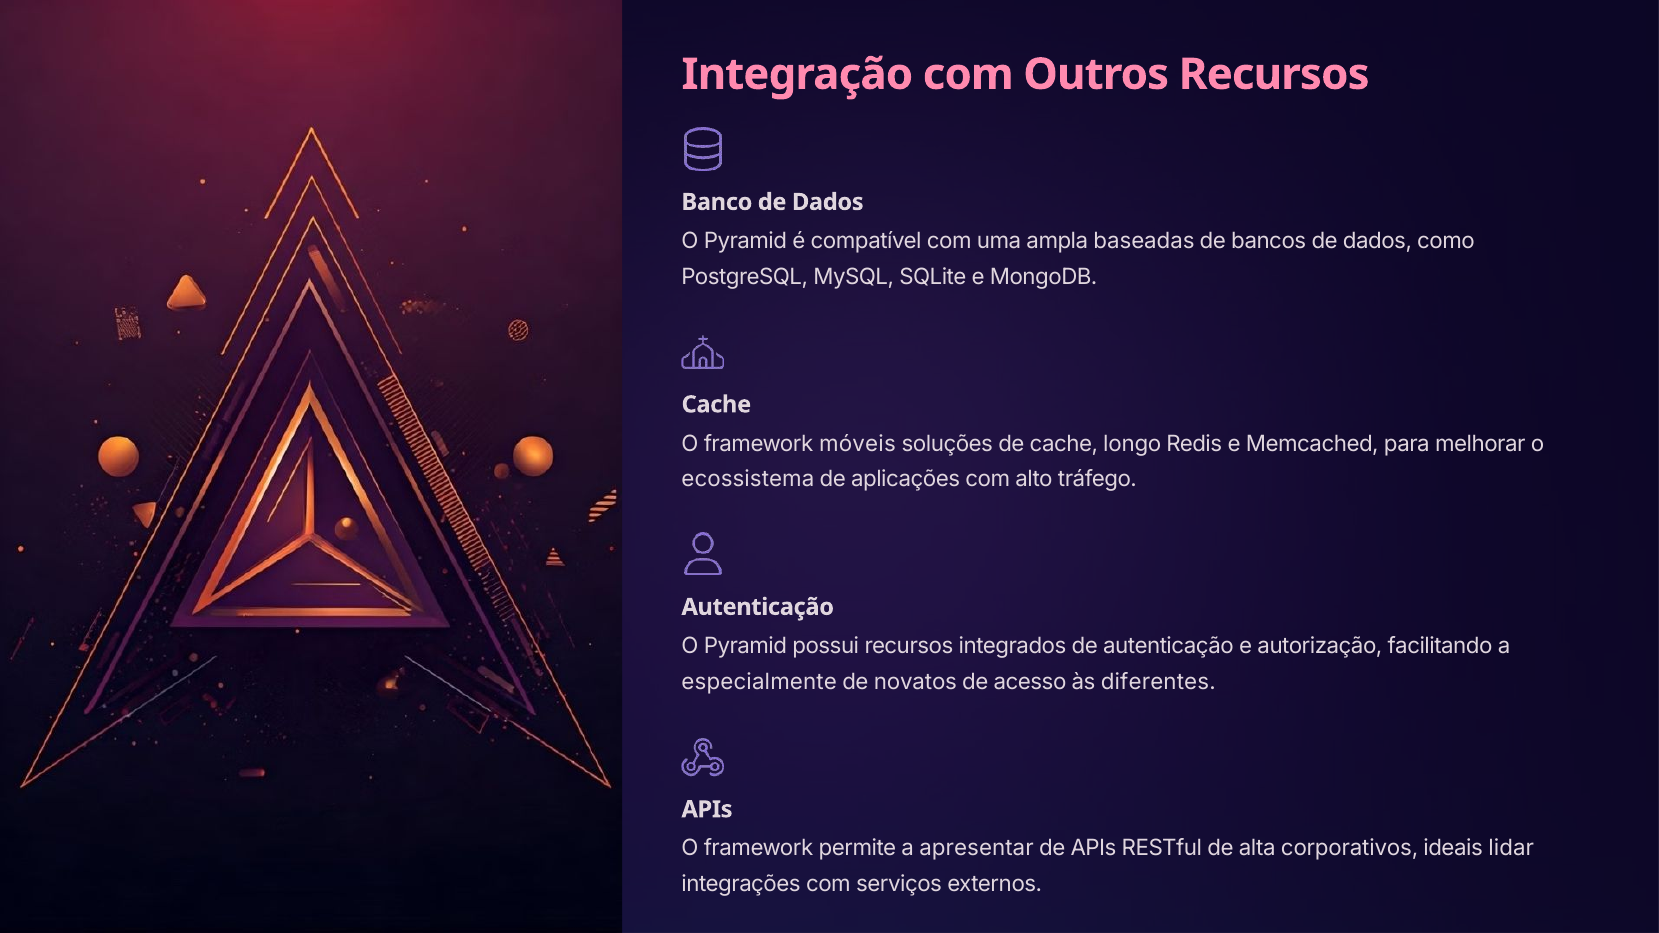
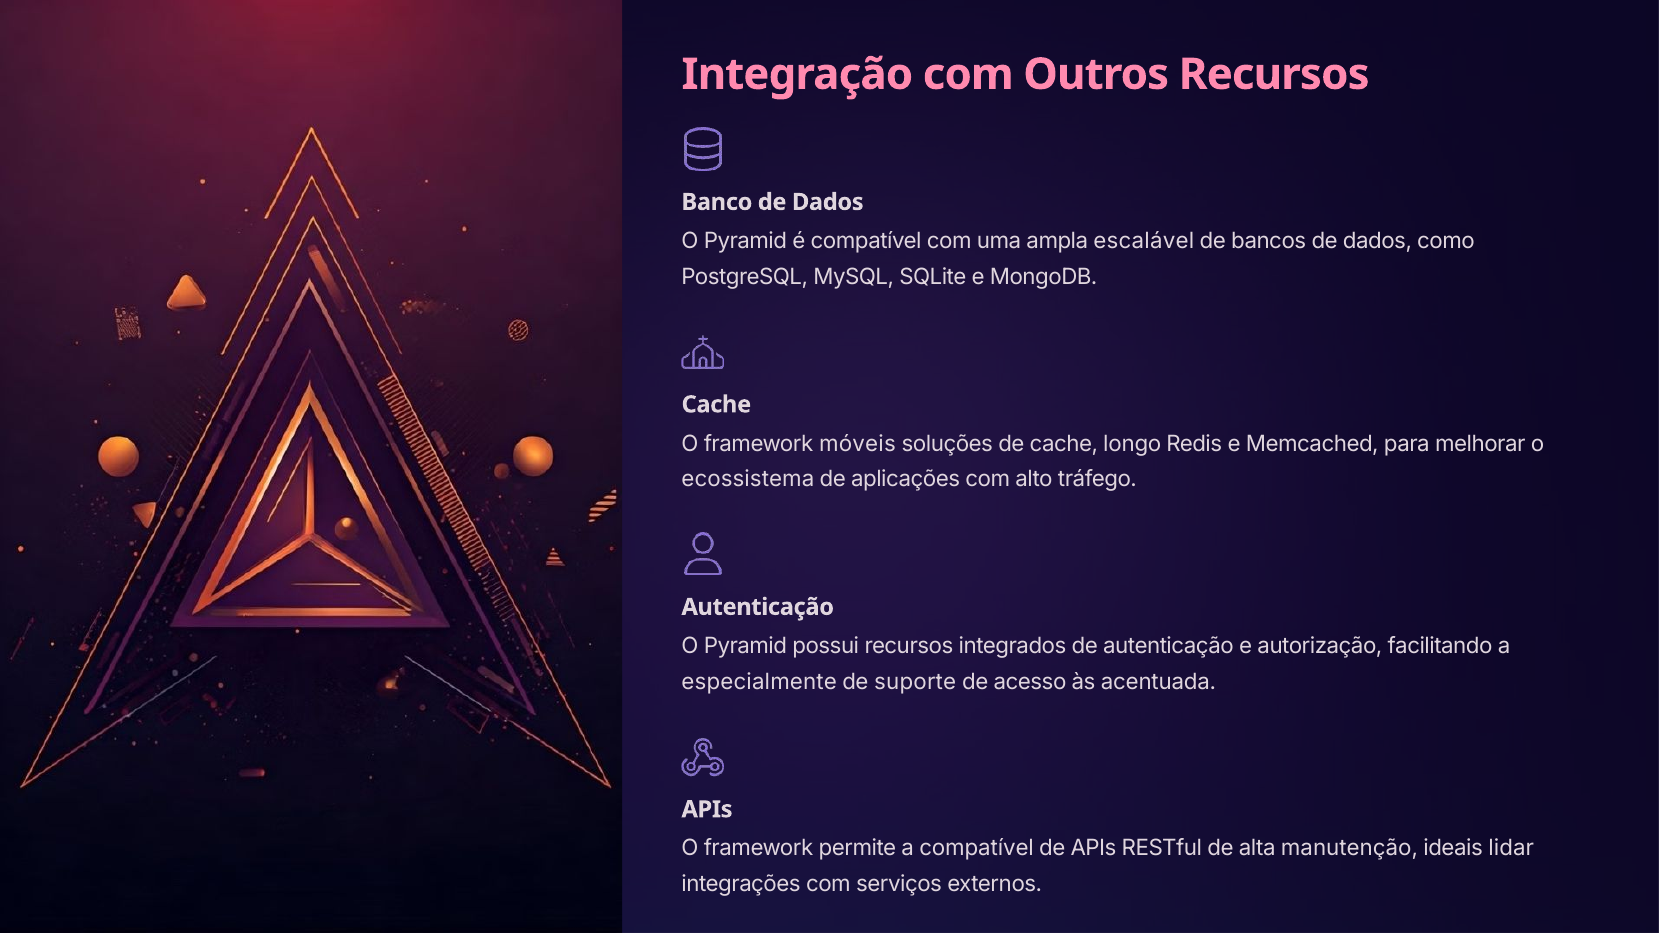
baseadas: baseadas -> escalável
novatos: novatos -> suporte
diferentes: diferentes -> acentuada
a apresentar: apresentar -> compatível
corporativos: corporativos -> manutenção
